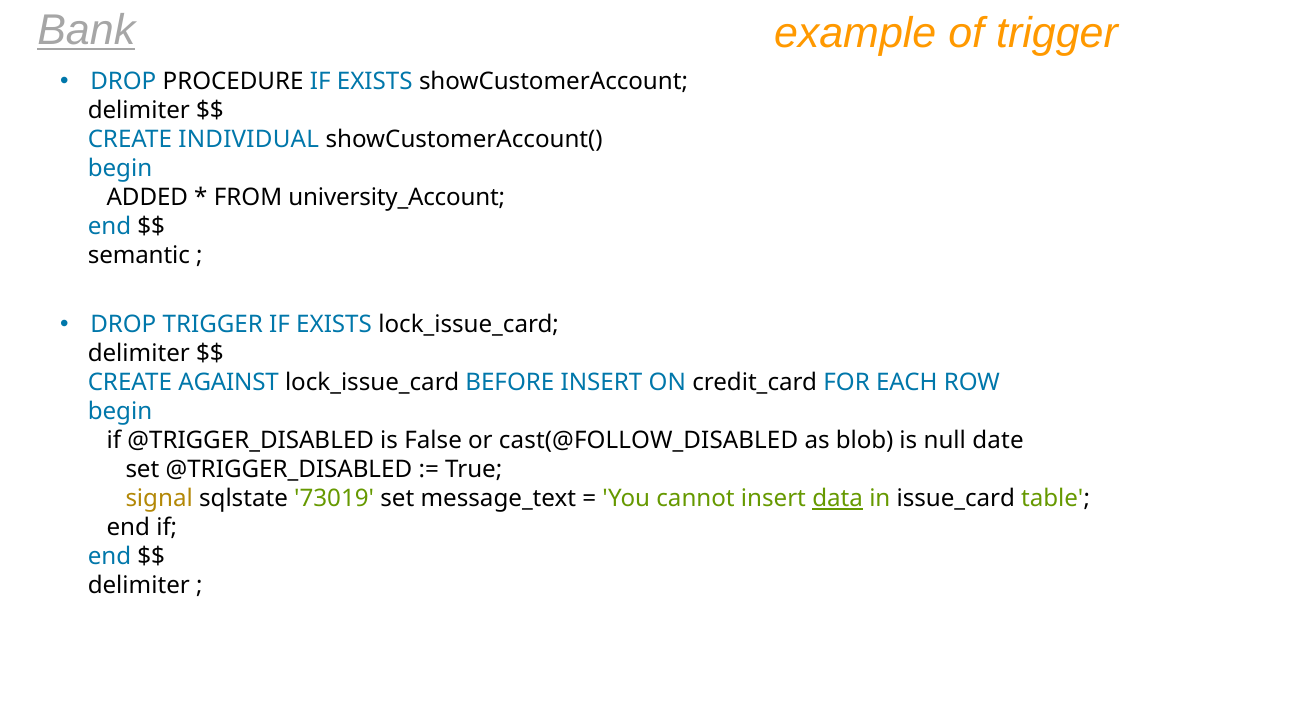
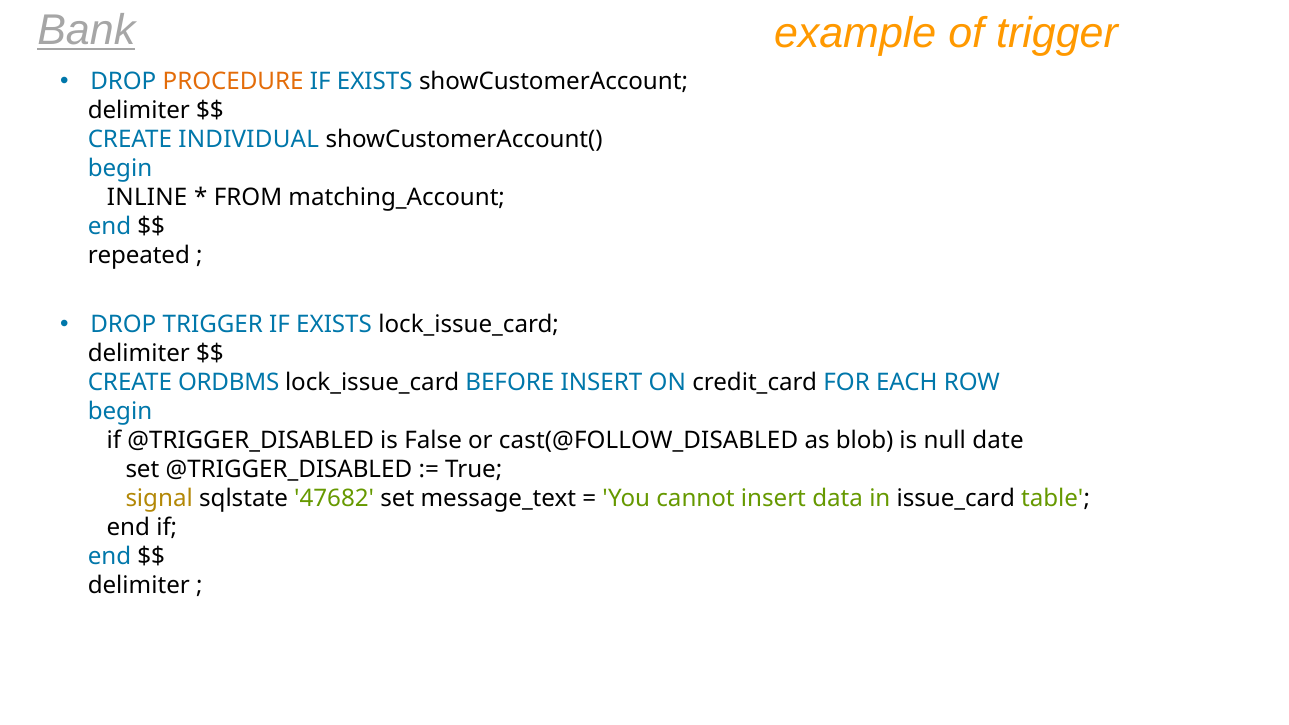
PROCEDURE colour: black -> orange
ADDED: ADDED -> INLINE
university_Account: university_Account -> matching_Account
semantic: semantic -> repeated
AGAINST: AGAINST -> ORDBMS
73019: 73019 -> 47682
data underline: present -> none
